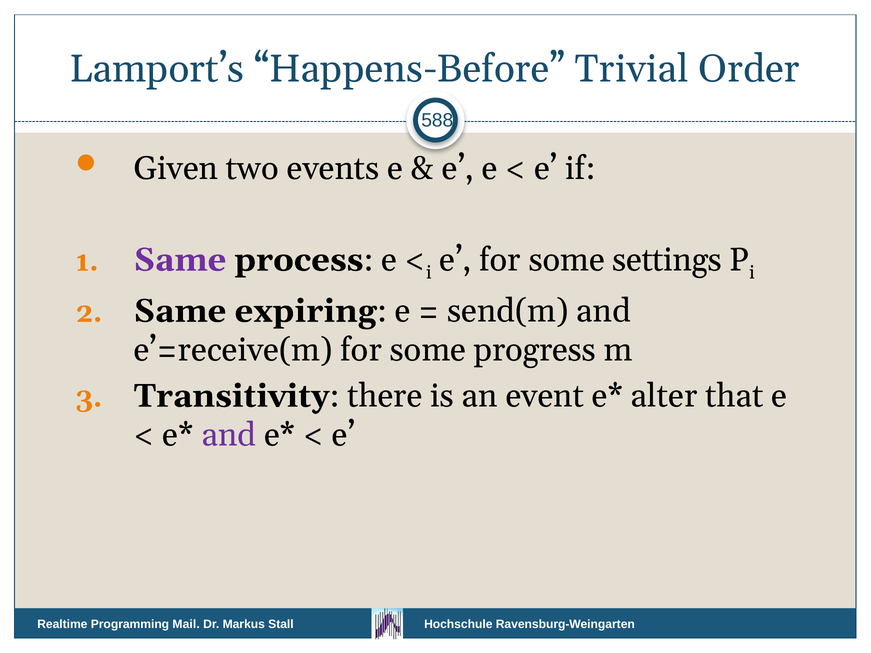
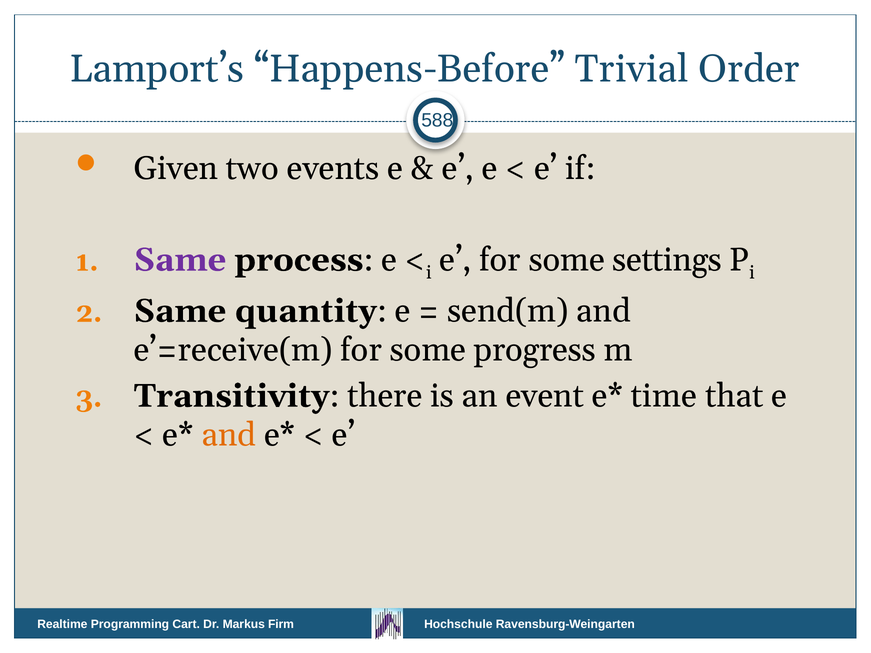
expiring: expiring -> quantity
alter: alter -> time
and at (229, 435) colour: purple -> orange
Mail: Mail -> Cart
Stall: Stall -> Firm
